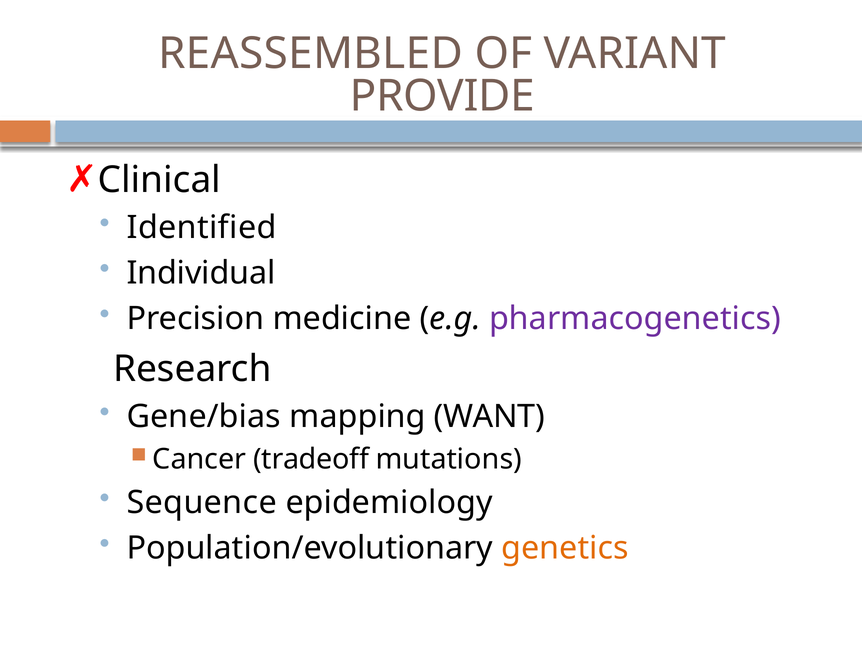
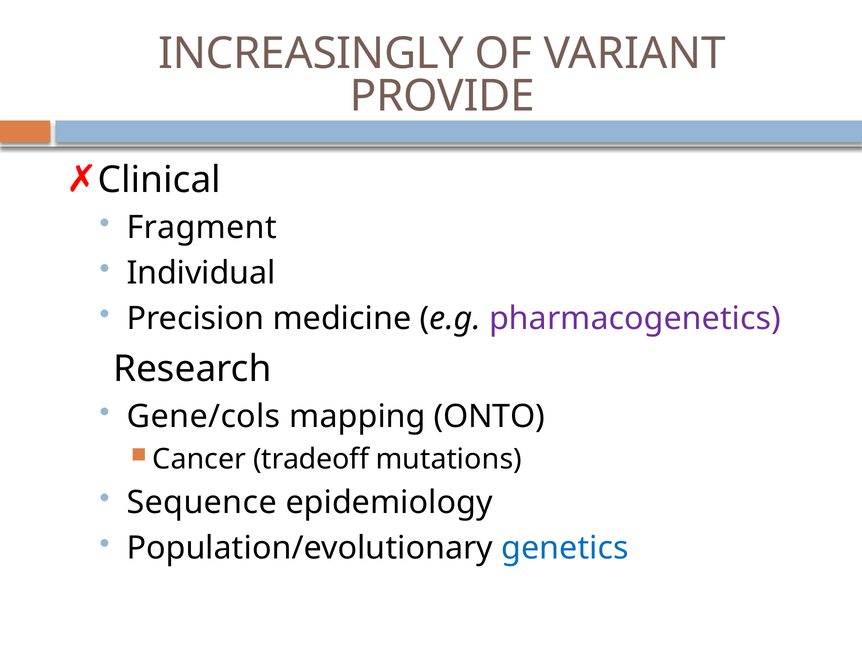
REASSEMBLED: REASSEMBLED -> INCREASINGLY
Identified: Identified -> Fragment
Gene/bias: Gene/bias -> Gene/cols
WANT: WANT -> ONTO
genetics colour: orange -> blue
